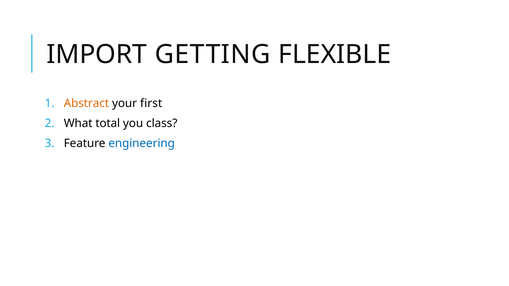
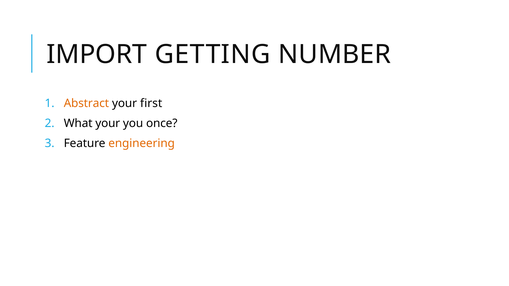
FLEXIBLE: FLEXIBLE -> NUMBER
What total: total -> your
class: class -> once
engineering colour: blue -> orange
